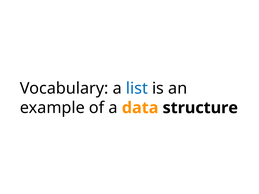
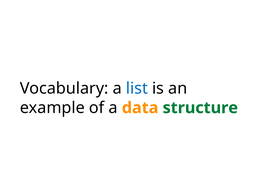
structure colour: black -> green
